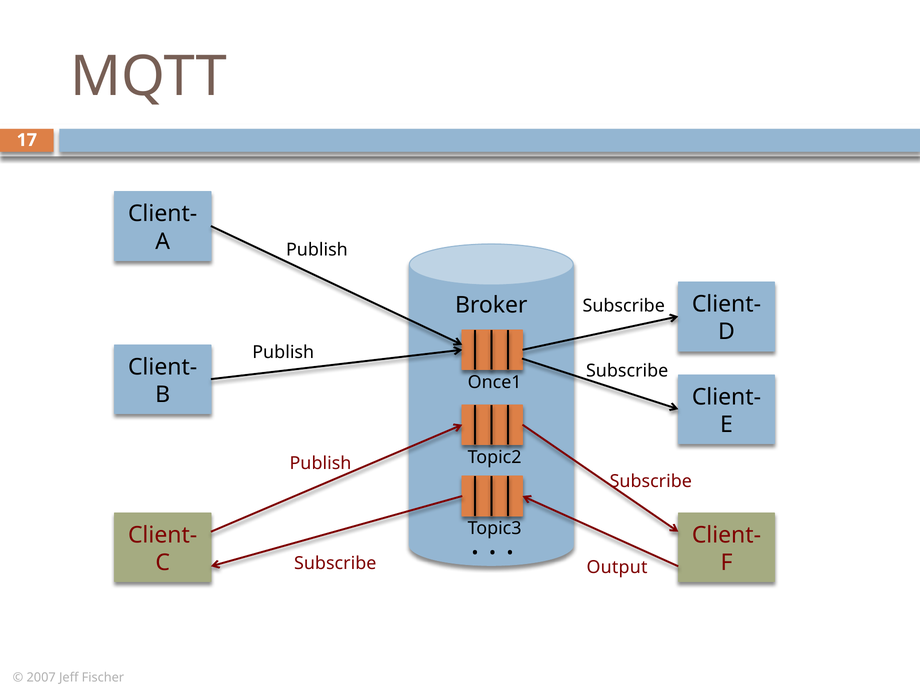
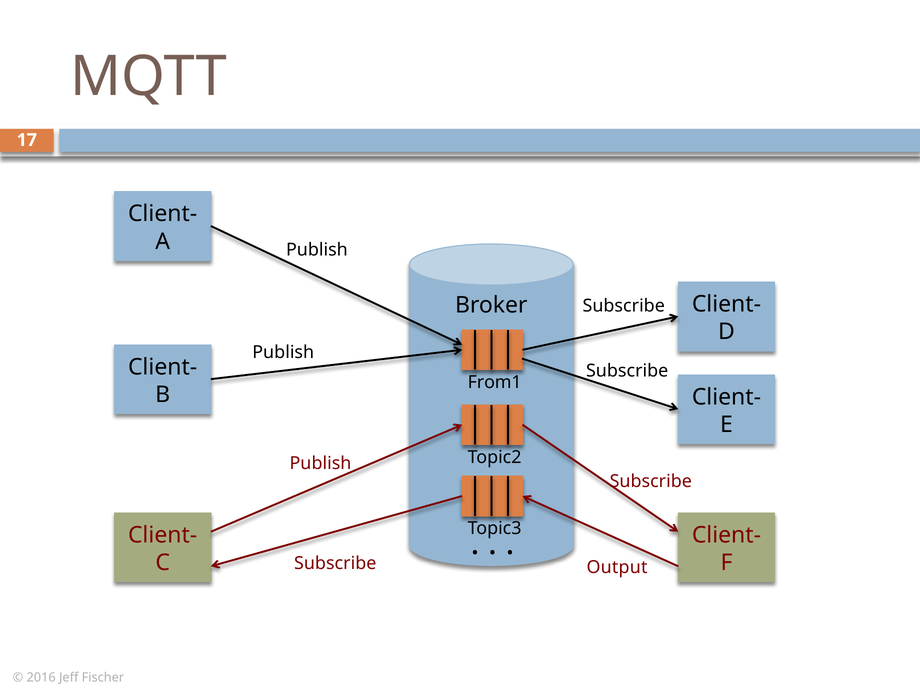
Once1: Once1 -> From1
2007: 2007 -> 2016
